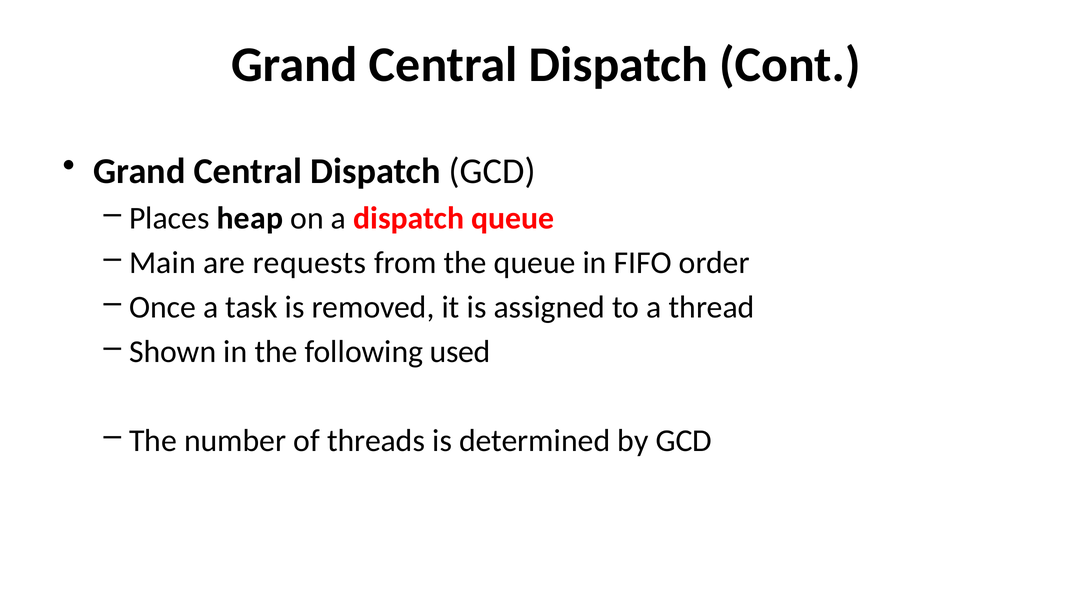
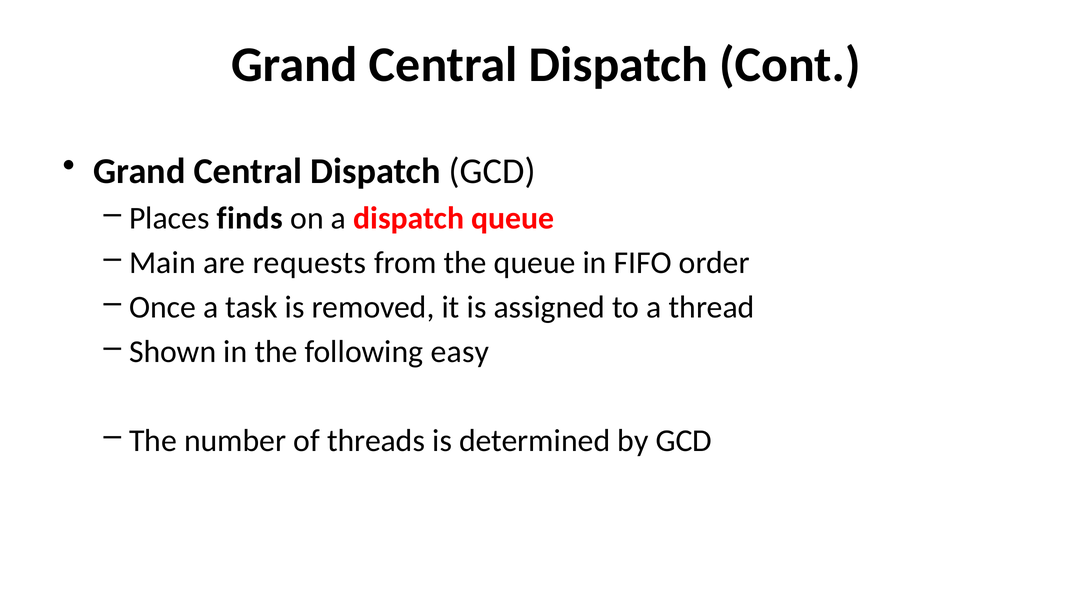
heap: heap -> finds
used: used -> easy
